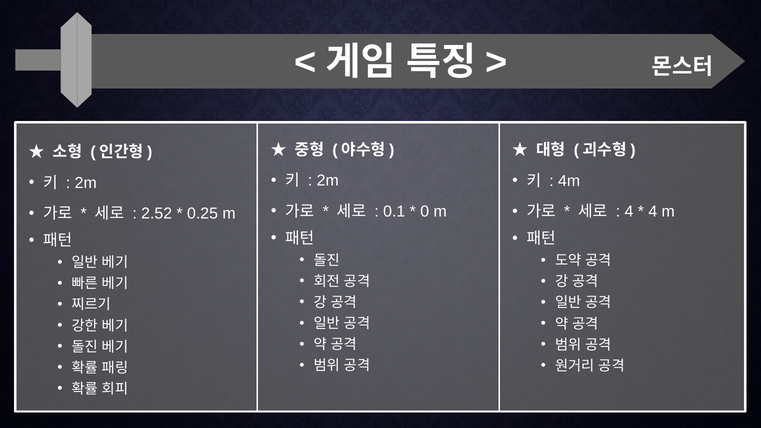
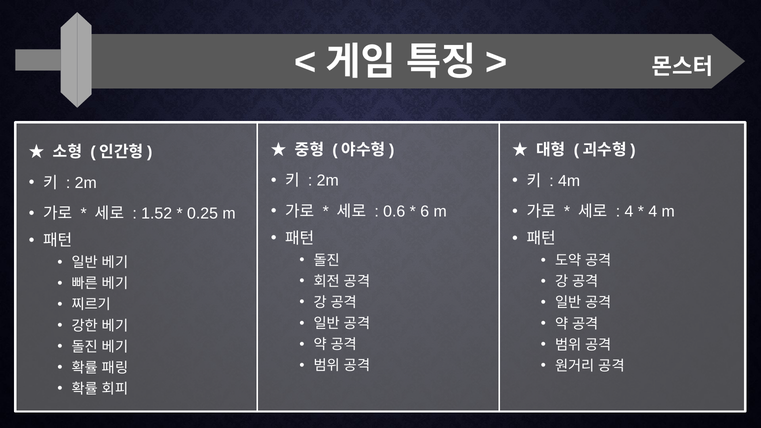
0.1: 0.1 -> 0.6
0: 0 -> 6
2.52: 2.52 -> 1.52
